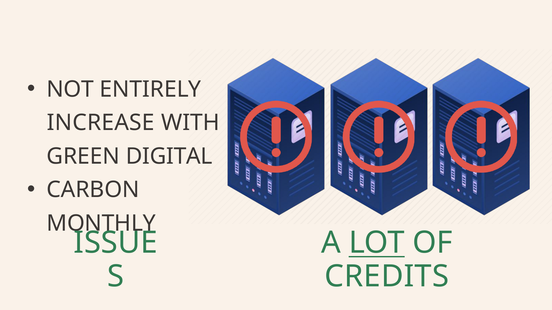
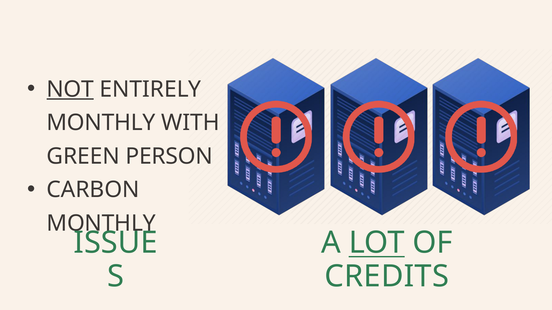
NOT underline: none -> present
INCREASE at (101, 123): INCREASE -> MONTHLY
DIGITAL: DIGITAL -> PERSON
